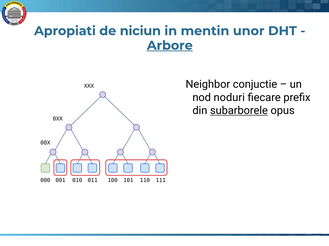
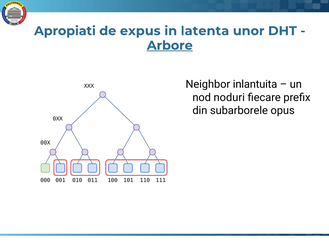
niciun: niciun -> expus
mentin: mentin -> latenta
conjuctie: conjuctie -> inlantuita
subarborele underline: present -> none
